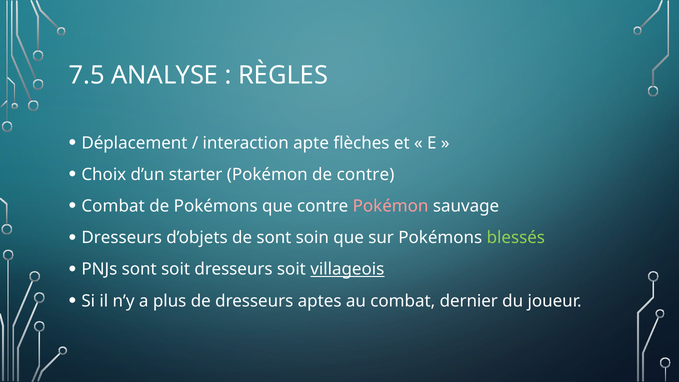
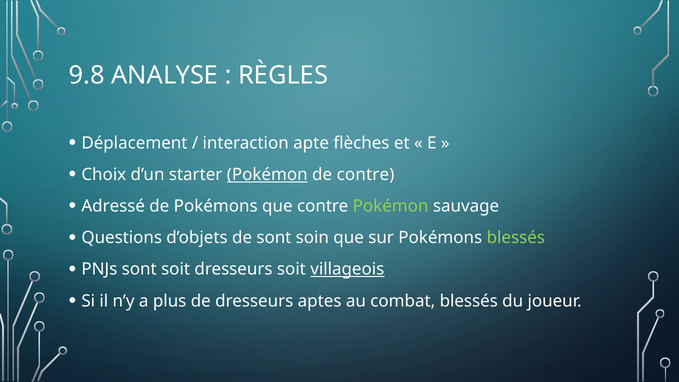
7.5: 7.5 -> 9.8
Pokémon at (267, 175) underline: none -> present
Combat at (113, 206): Combat -> Adressé
Pokémon at (391, 206) colour: pink -> light green
Dresseurs at (122, 238): Dresseurs -> Questions
combat dernier: dernier -> blessés
